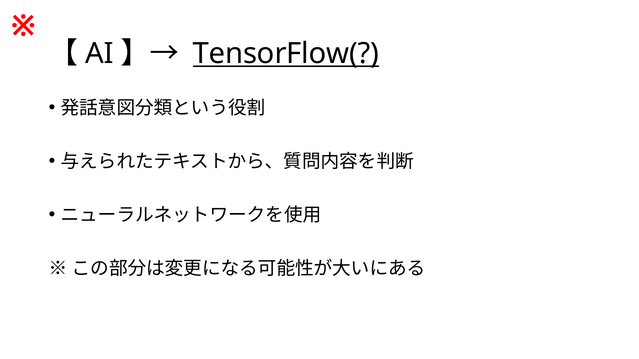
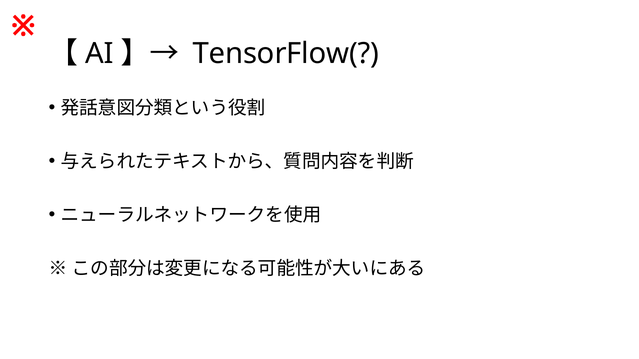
TensorFlow( underline: present -> none
